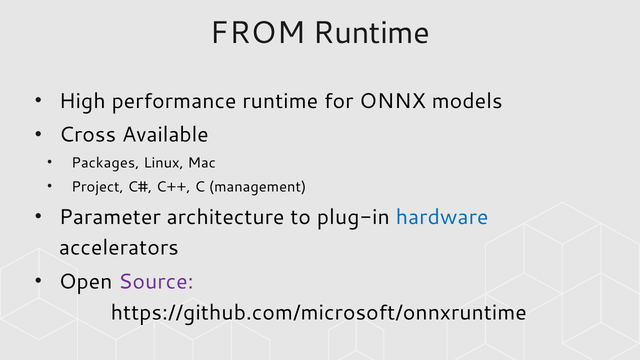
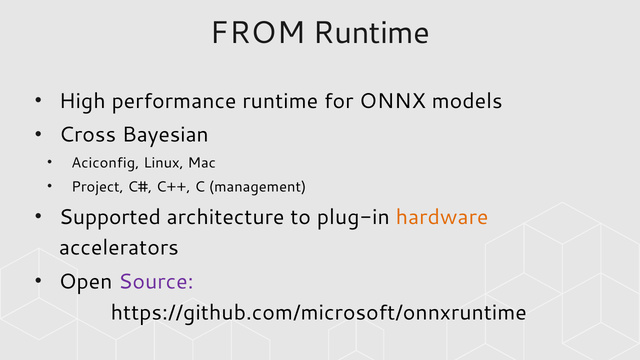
Available: Available -> Bayesian
Packages: Packages -> Aciconfig
Parameter: Parameter -> Supported
hardware colour: blue -> orange
